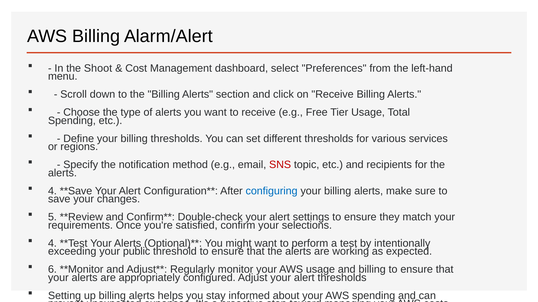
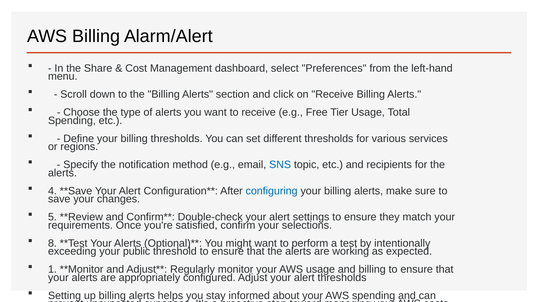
Shoot: Shoot -> Share
SNS colour: red -> blue
4 at (52, 244): 4 -> 8
6: 6 -> 1
